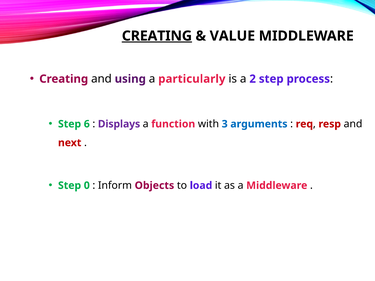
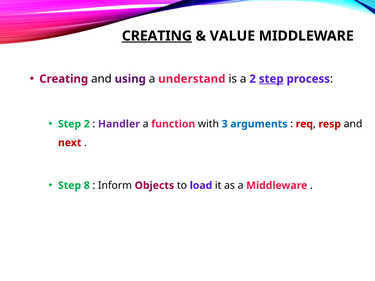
particularly: particularly -> understand
step at (271, 79) underline: none -> present
Step 6: 6 -> 2
Displays: Displays -> Handler
0: 0 -> 8
